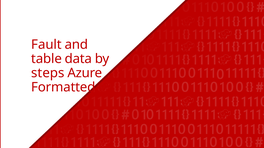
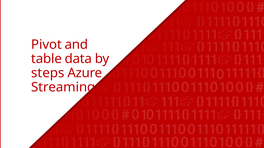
Fault: Fault -> Pivot
Formatted: Formatted -> Streaming
